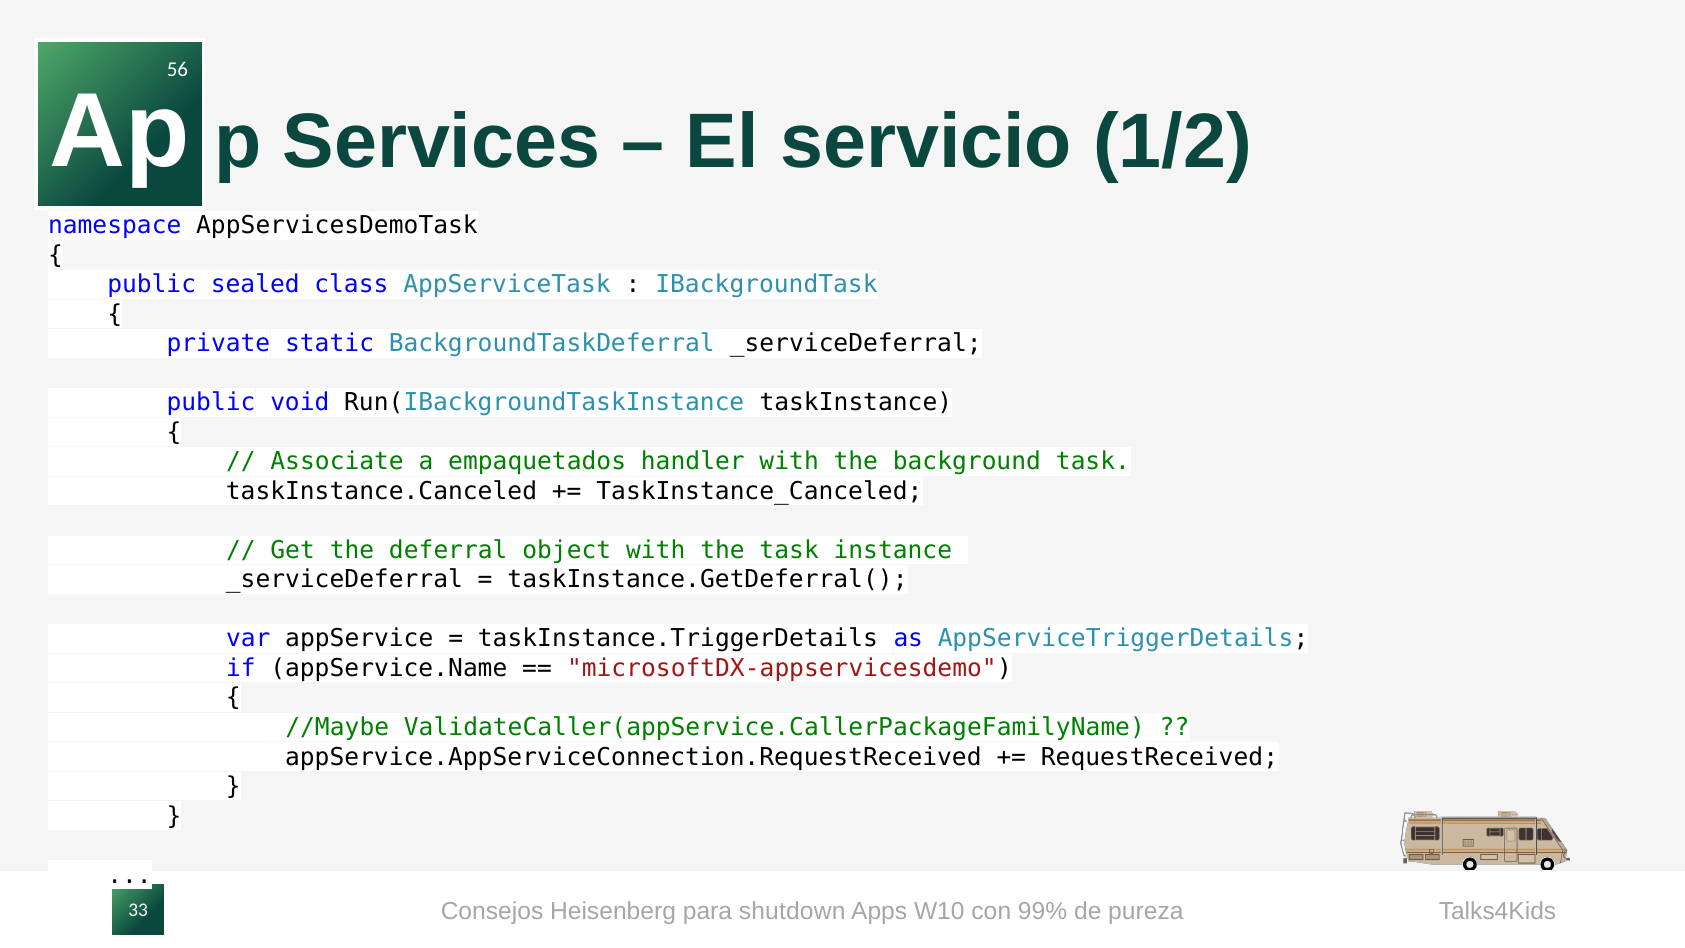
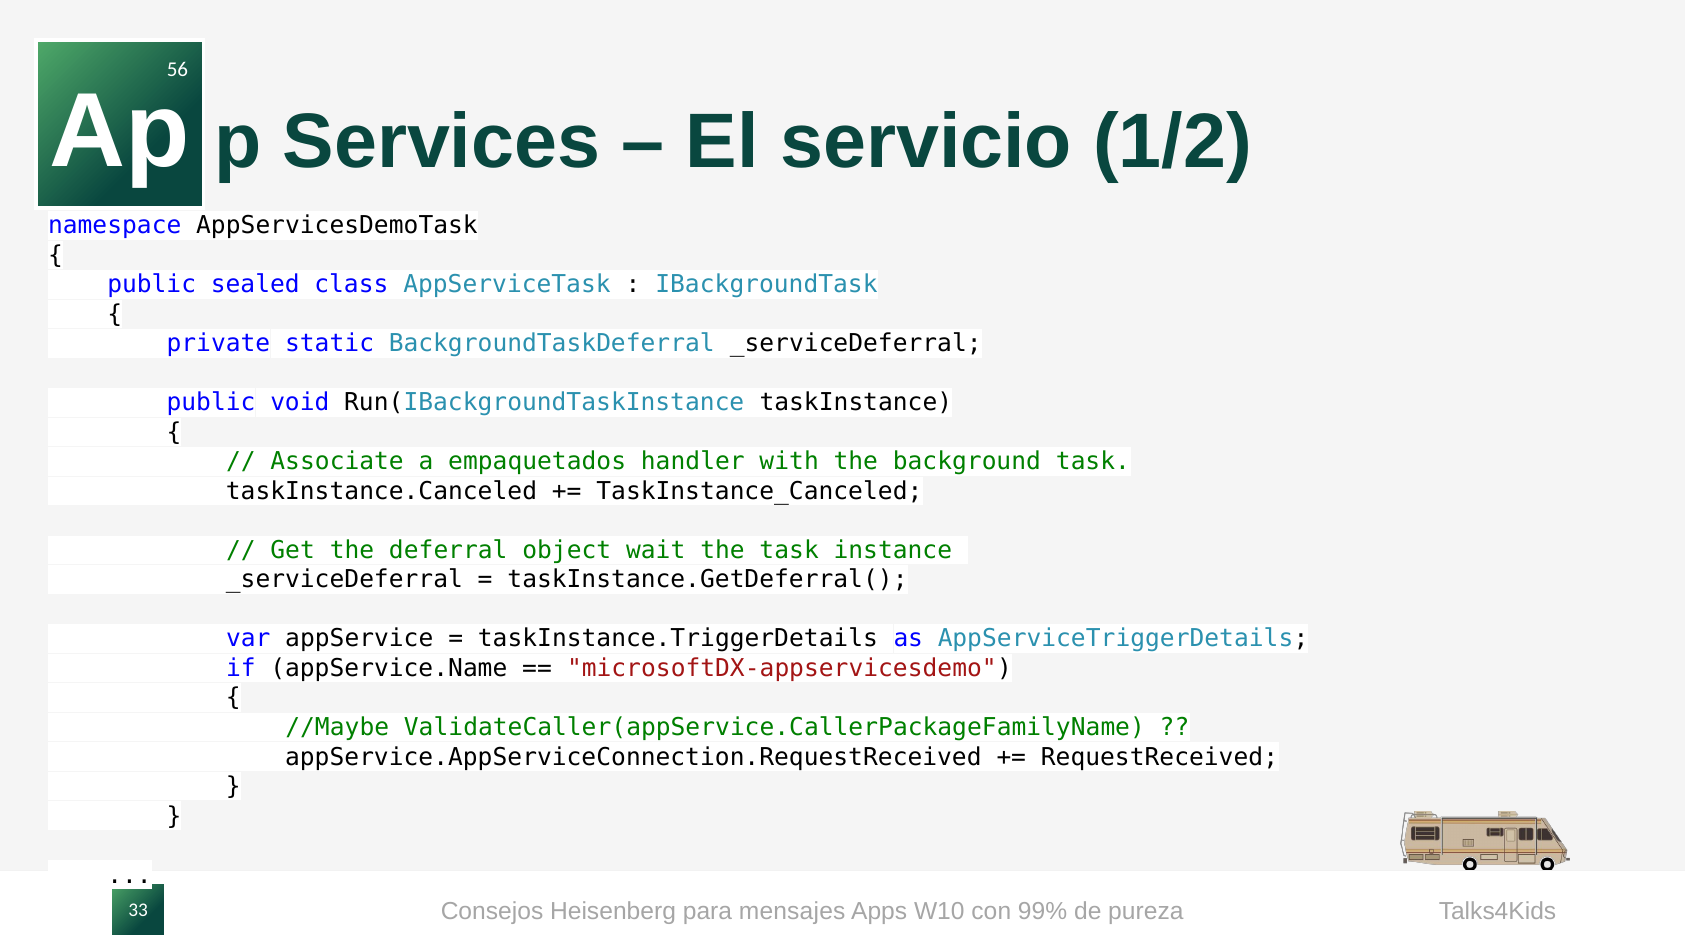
object with: with -> wait
shutdown: shutdown -> mensajes
